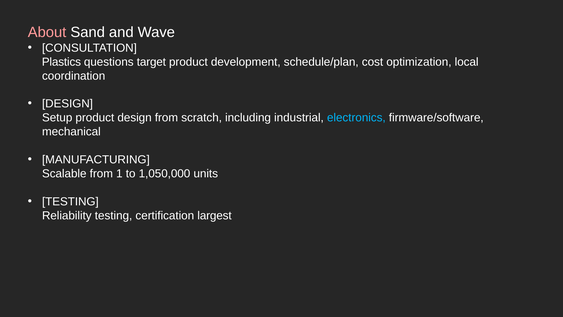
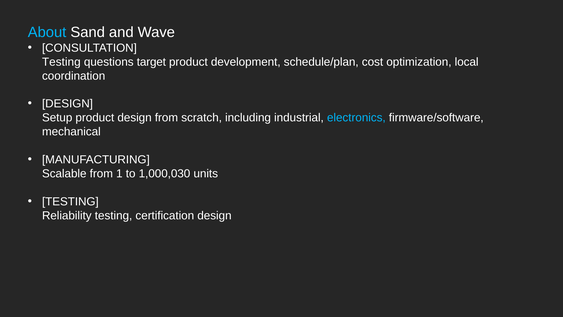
About colour: pink -> light blue
Plastics at (61, 62): Plastics -> Testing
1,050,000: 1,050,000 -> 1,000,030
certification largest: largest -> design
